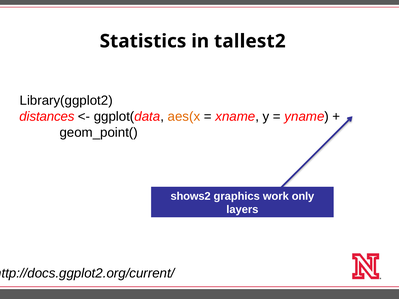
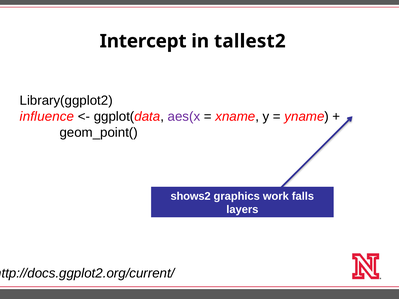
Statistics: Statistics -> Intercept
distances: distances -> influence
aes(x colour: orange -> purple
only: only -> falls
